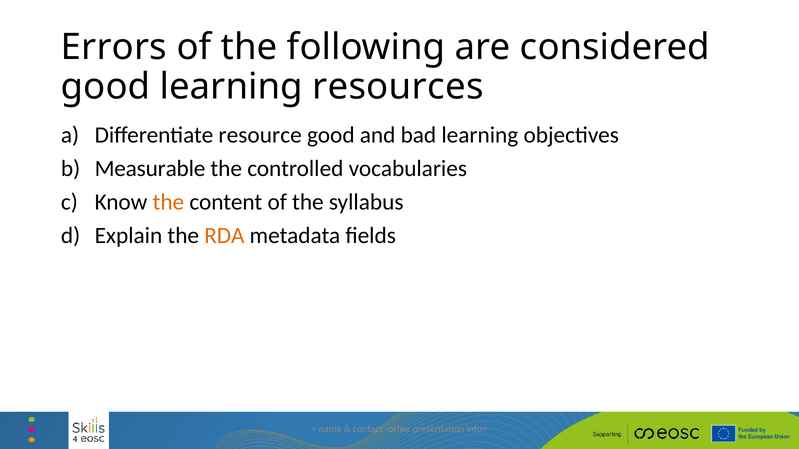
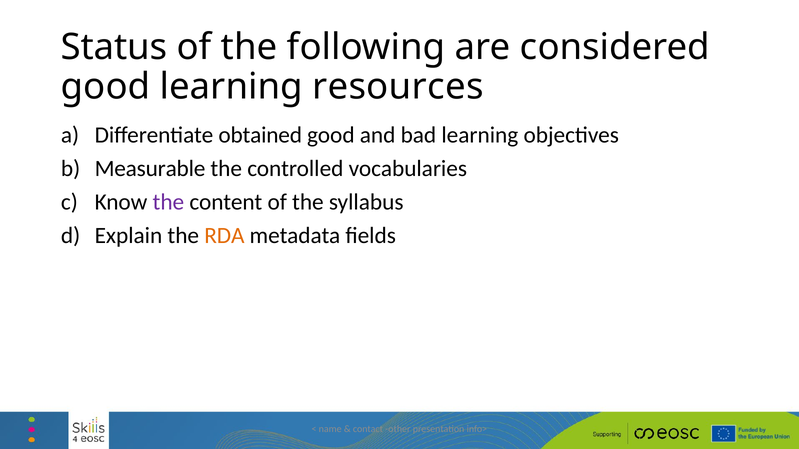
Errors: Errors -> Status
resource: resource -> obtained
the at (168, 202) colour: orange -> purple
